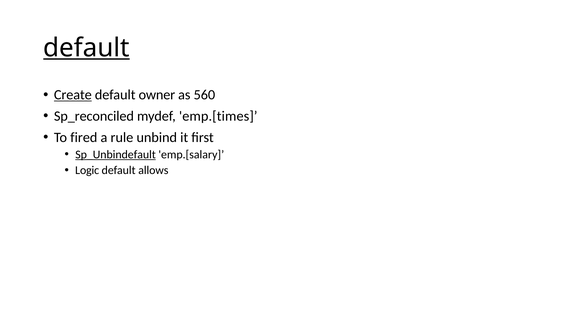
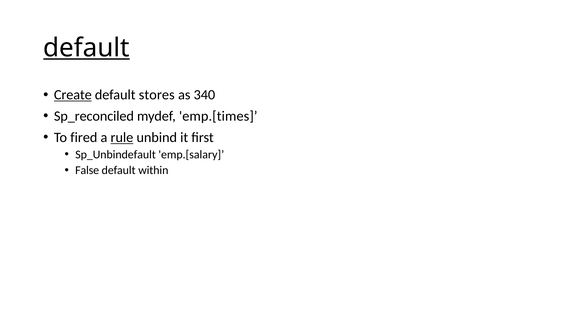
owner: owner -> stores
560: 560 -> 340
rule underline: none -> present
Sp_Unbindefault underline: present -> none
Logic: Logic -> False
allows: allows -> within
